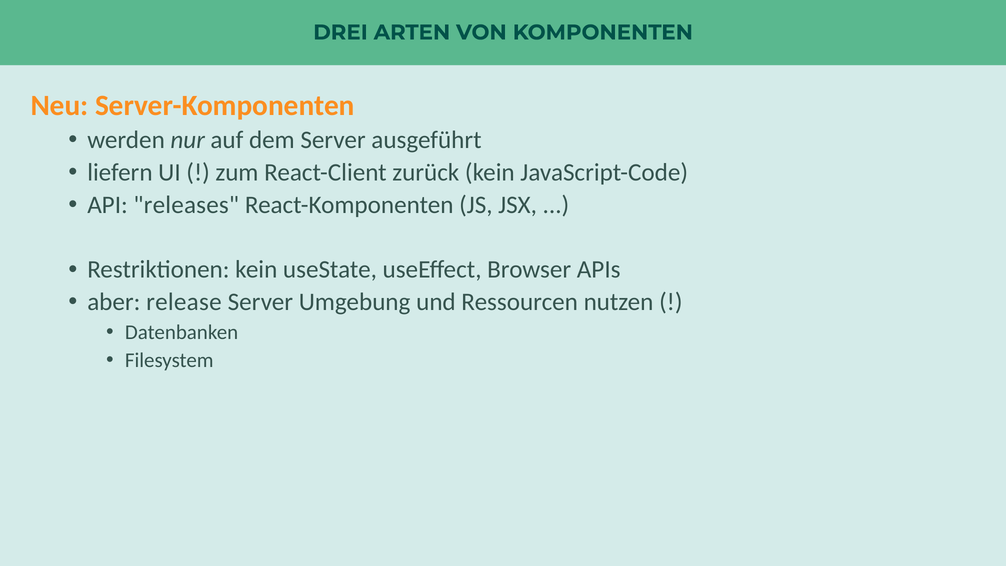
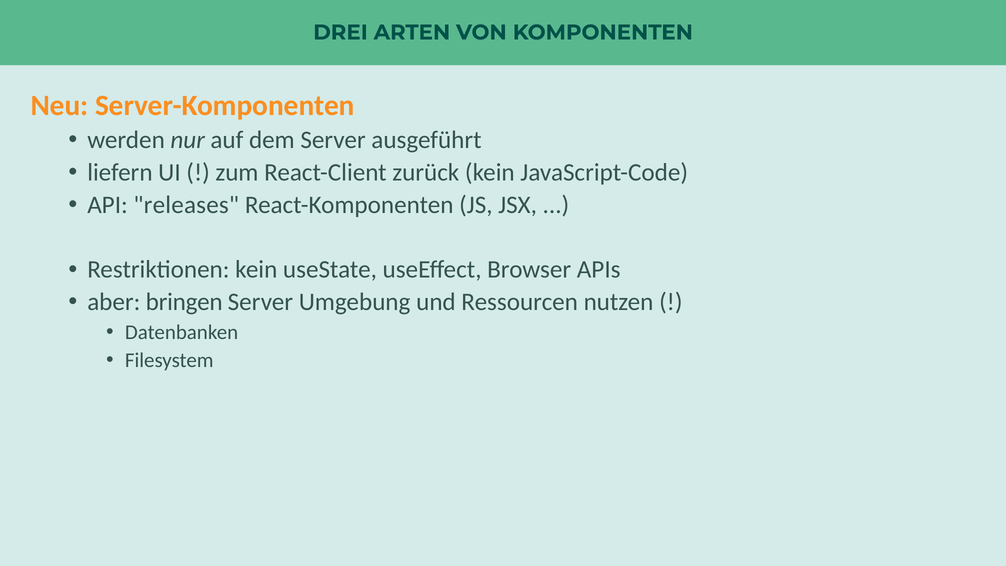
release: release -> bringen
